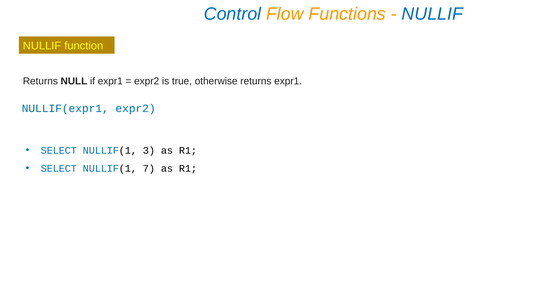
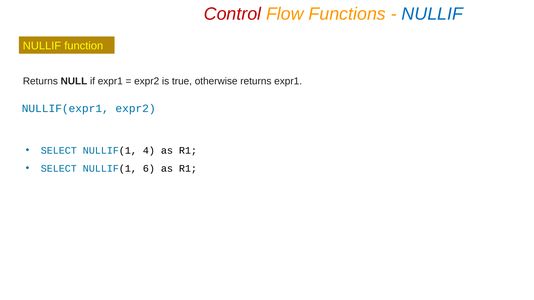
Control colour: blue -> red
3: 3 -> 4
7: 7 -> 6
